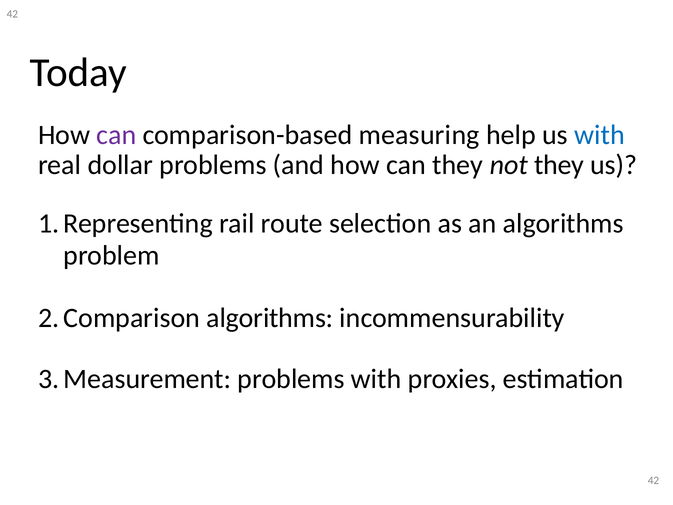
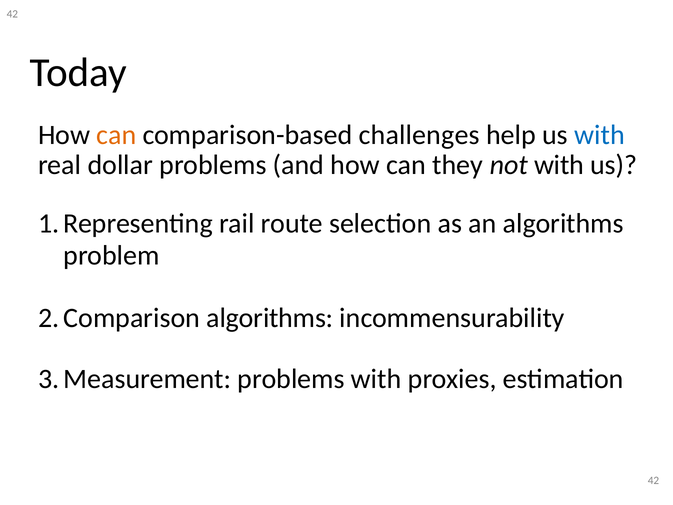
can at (116, 135) colour: purple -> orange
measuring: measuring -> challenges
not they: they -> with
